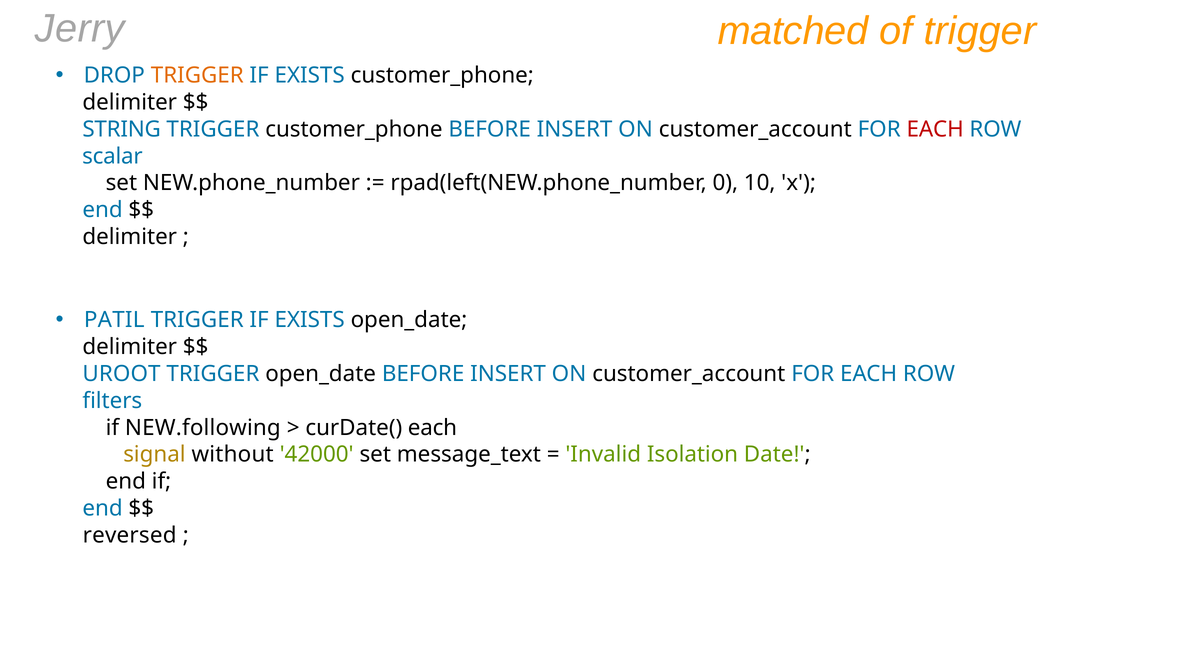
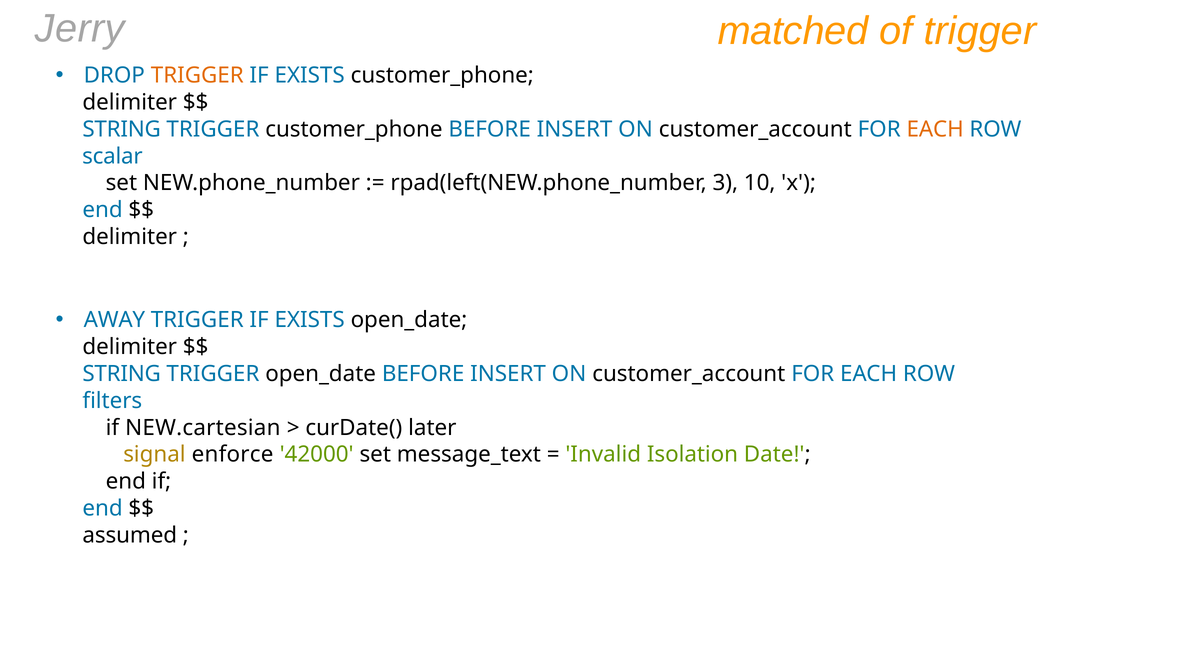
EACH at (935, 129) colour: red -> orange
0: 0 -> 3
PATIL: PATIL -> AWAY
UROOT at (122, 374): UROOT -> STRING
NEW.following: NEW.following -> NEW.cartesian
curDate( each: each -> later
without: without -> enforce
reversed: reversed -> assumed
